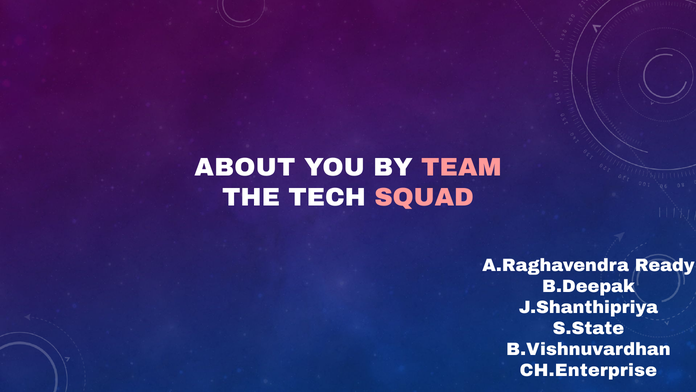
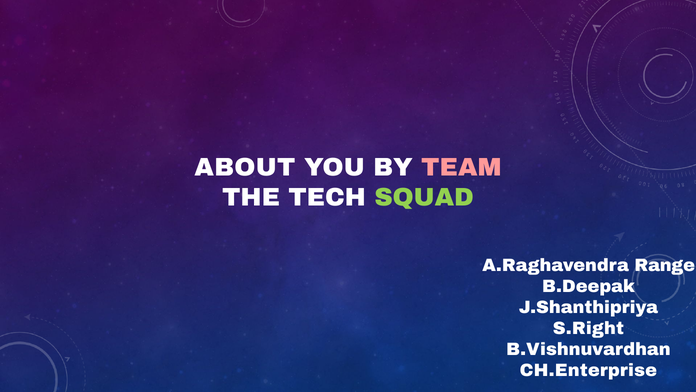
SQUAD colour: pink -> light green
Ready: Ready -> Range
S.State: S.State -> S.Right
